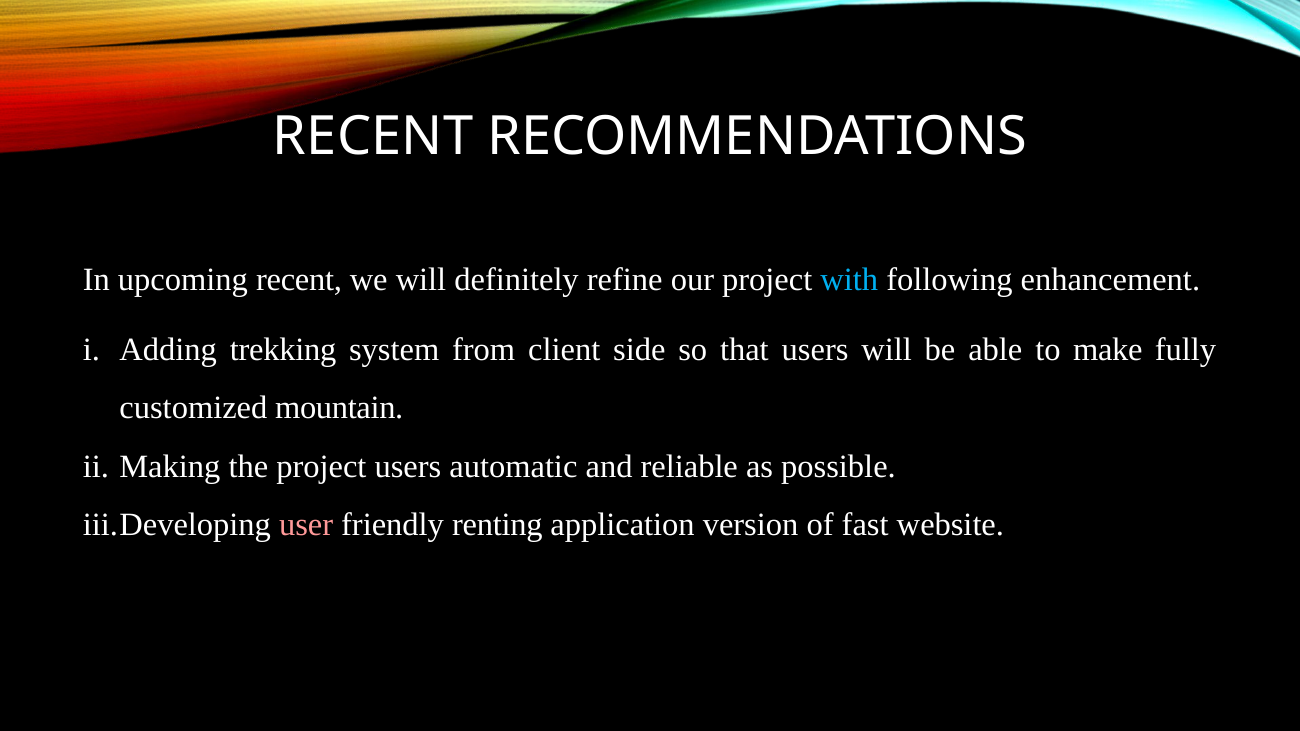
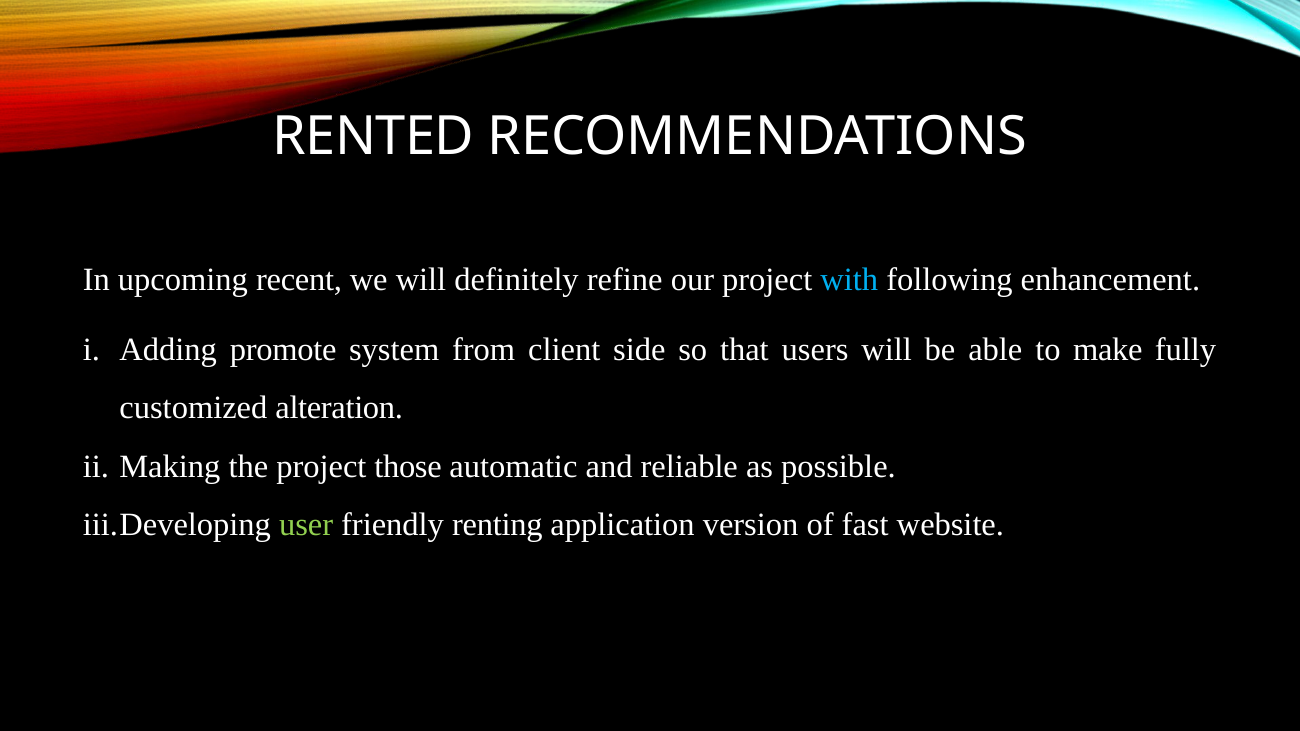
RECENT at (373, 137): RECENT -> RENTED
trekking: trekking -> promote
mountain: mountain -> alteration
project users: users -> those
user colour: pink -> light green
